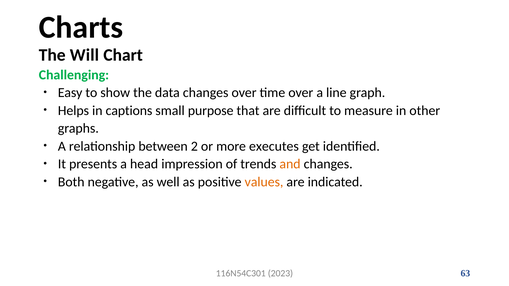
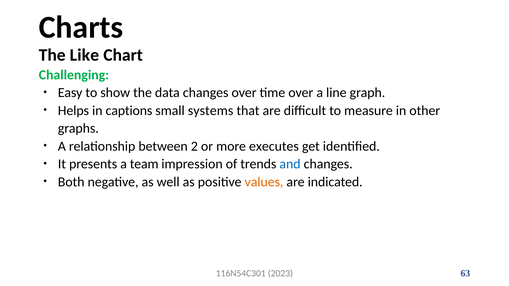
Will: Will -> Like
purpose: purpose -> systems
head: head -> team
and colour: orange -> blue
